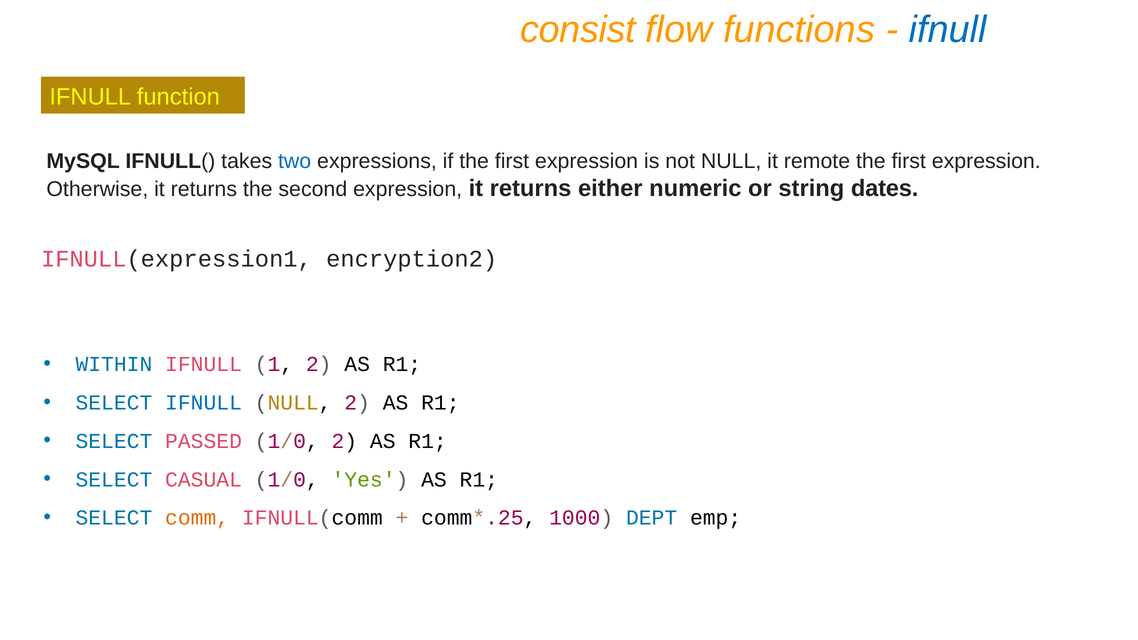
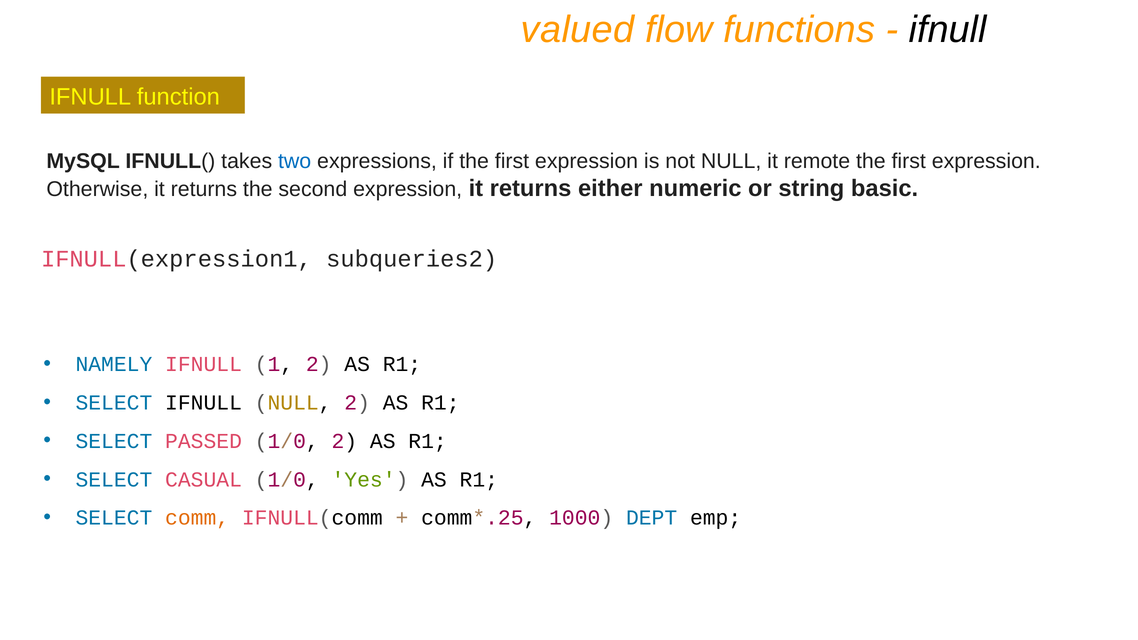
consist: consist -> valued
ifnull at (948, 30) colour: blue -> black
dates: dates -> basic
encryption2: encryption2 -> subqueries2
WITHIN: WITHIN -> NAMELY
IFNULL at (204, 403) colour: blue -> black
